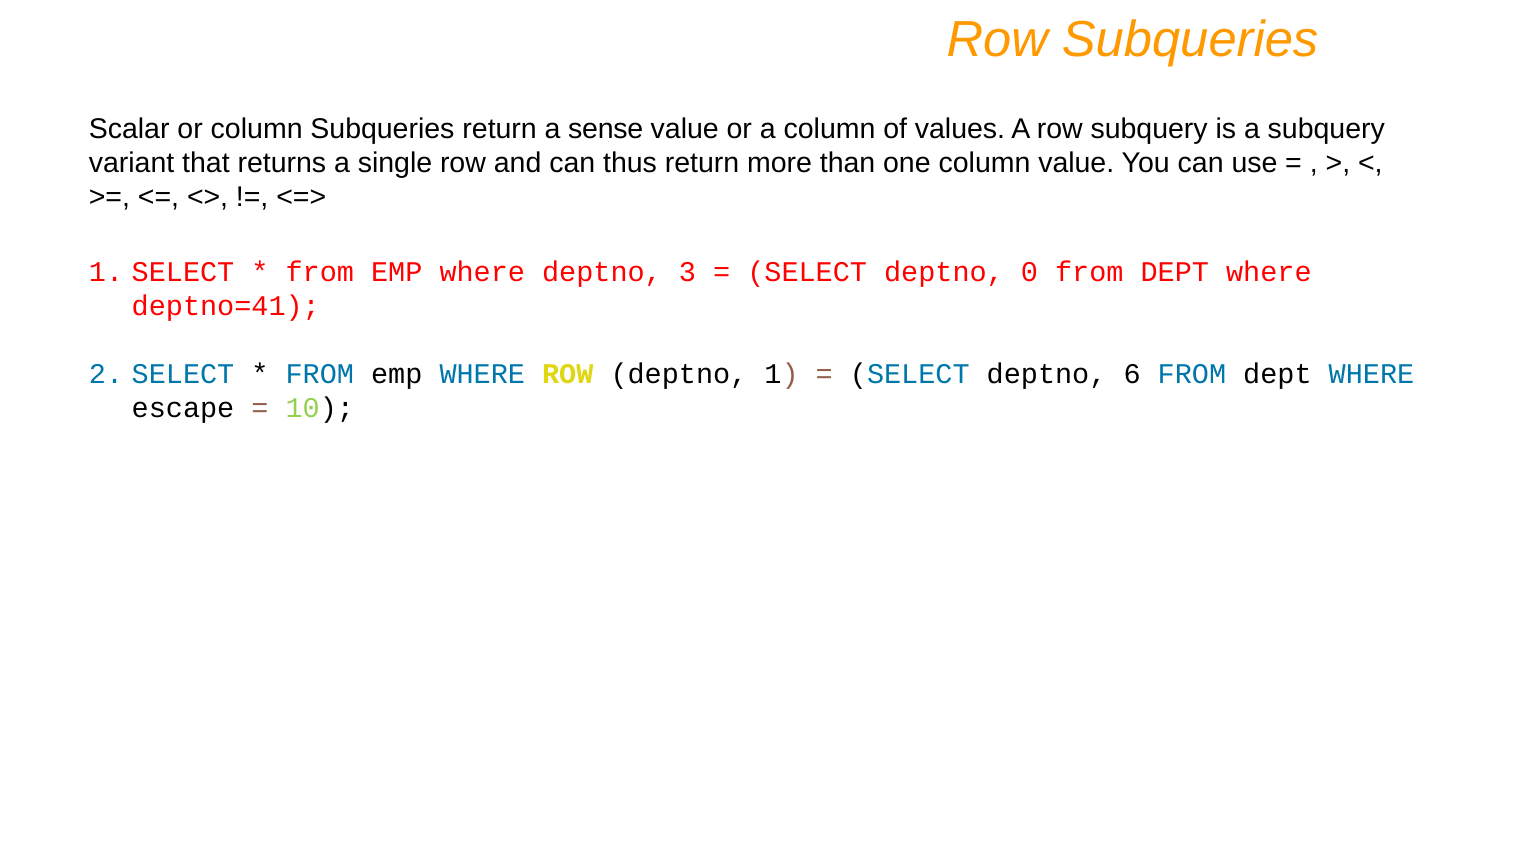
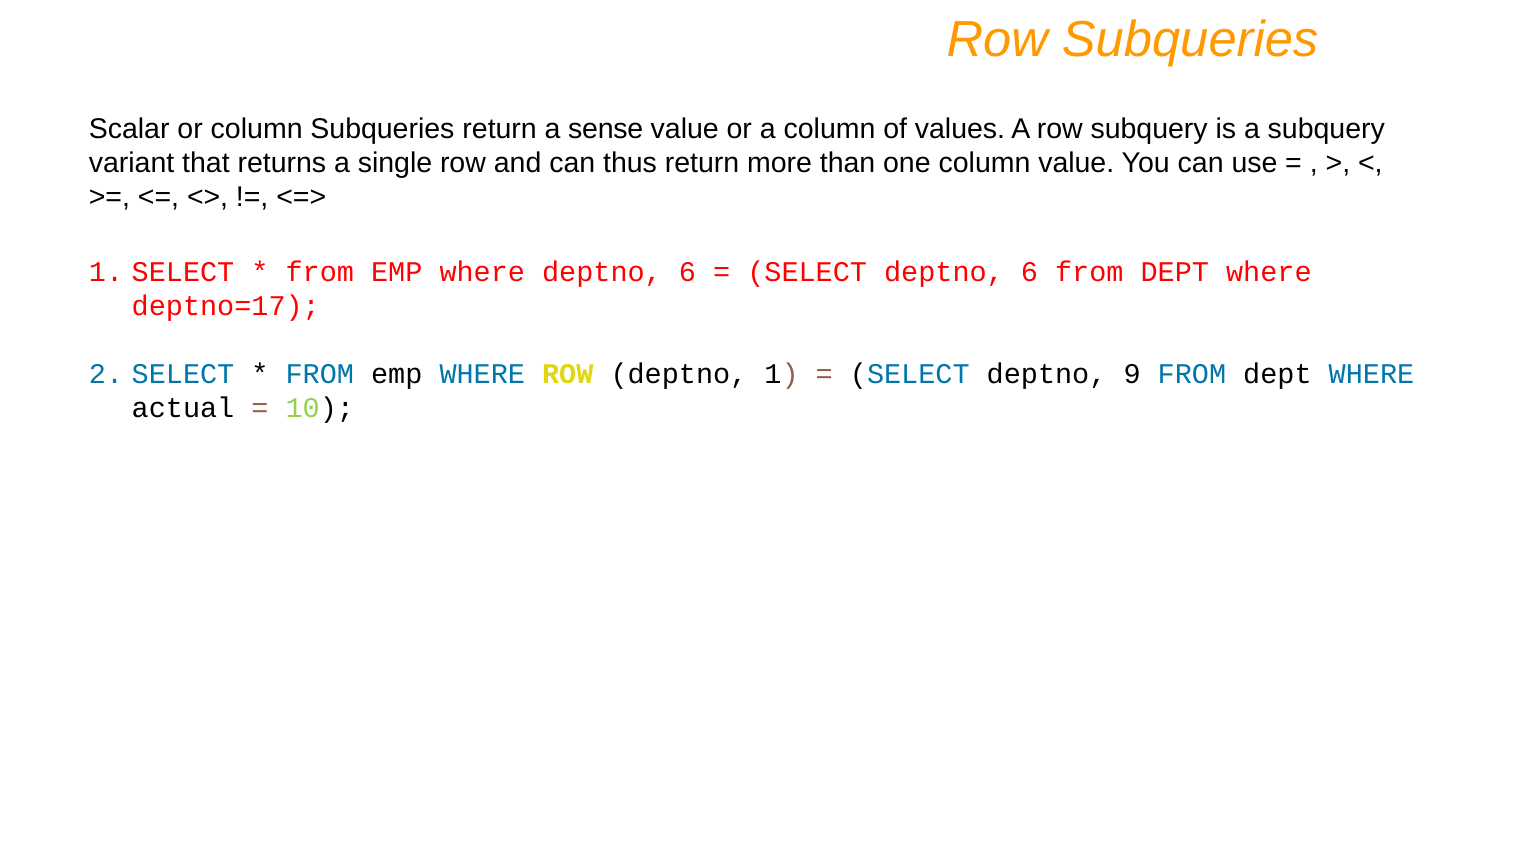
where deptno 3: 3 -> 6
SELECT deptno 0: 0 -> 6
deptno=41: deptno=41 -> deptno=17
6: 6 -> 9
escape: escape -> actual
